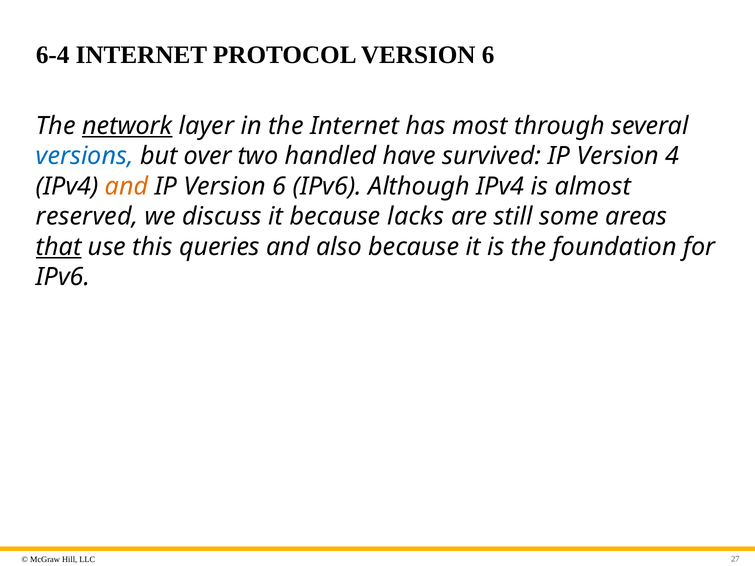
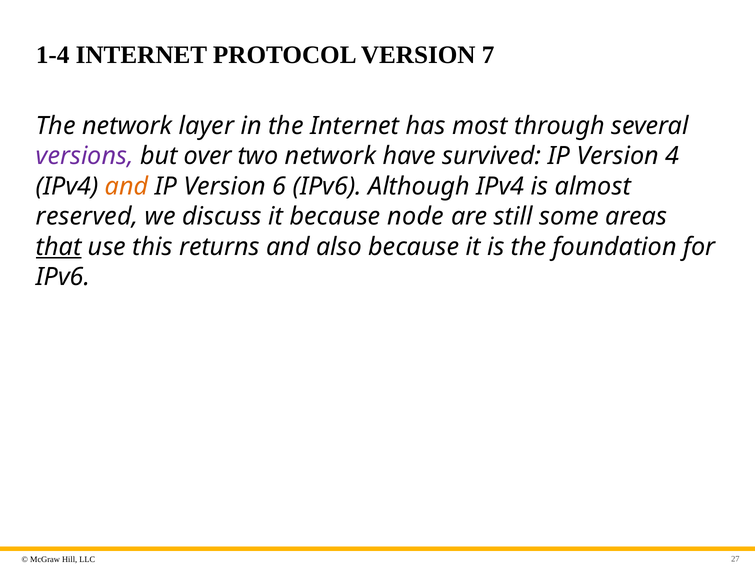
6-4: 6-4 -> 1-4
PROTOCOL VERSION 6: 6 -> 7
network at (127, 126) underline: present -> none
versions colour: blue -> purple
two handled: handled -> network
lacks: lacks -> node
queries: queries -> returns
